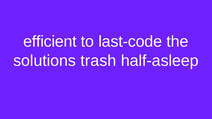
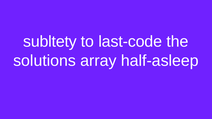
efficient: efficient -> subltety
trash: trash -> array
